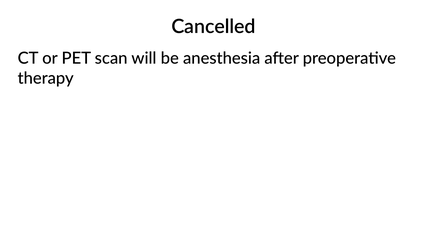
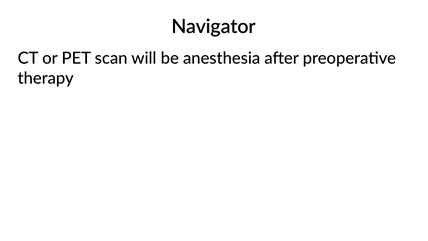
Cancelled: Cancelled -> Navigator
